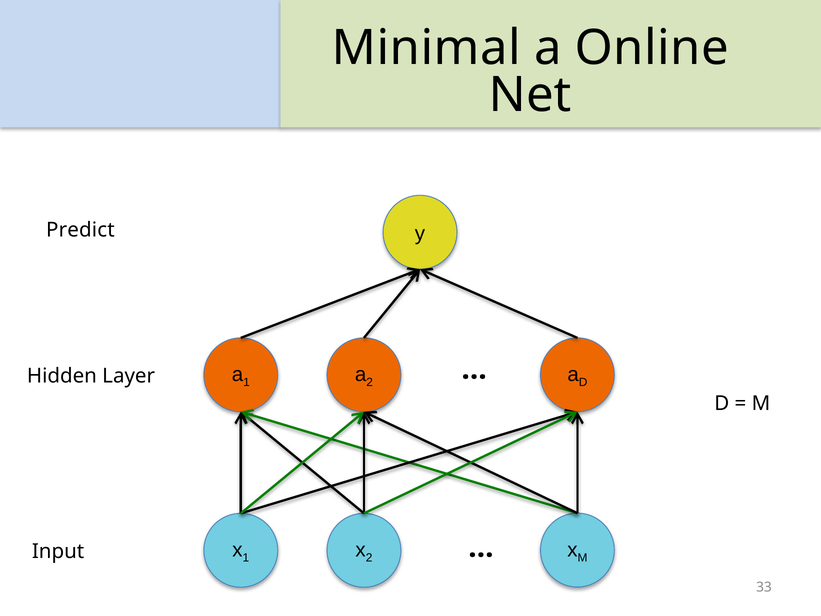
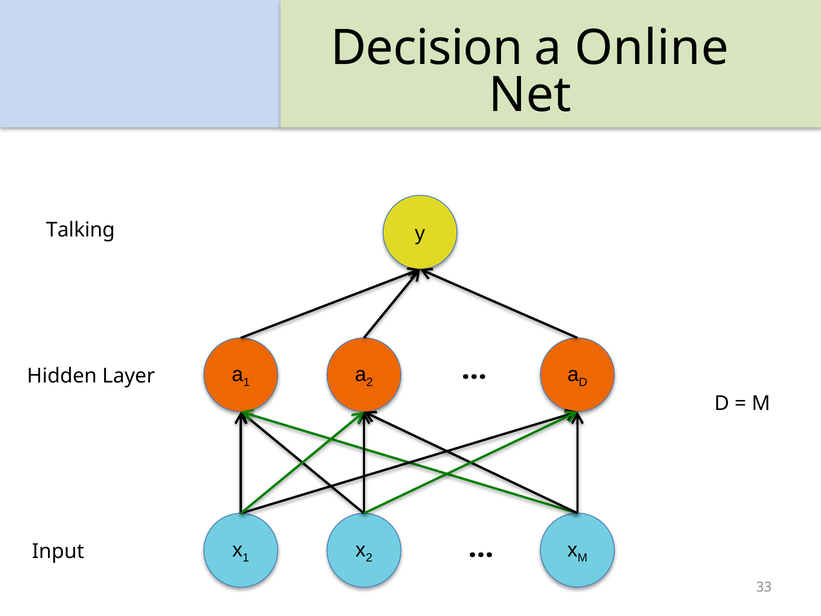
Minimal: Minimal -> Decision
Predict: Predict -> Talking
